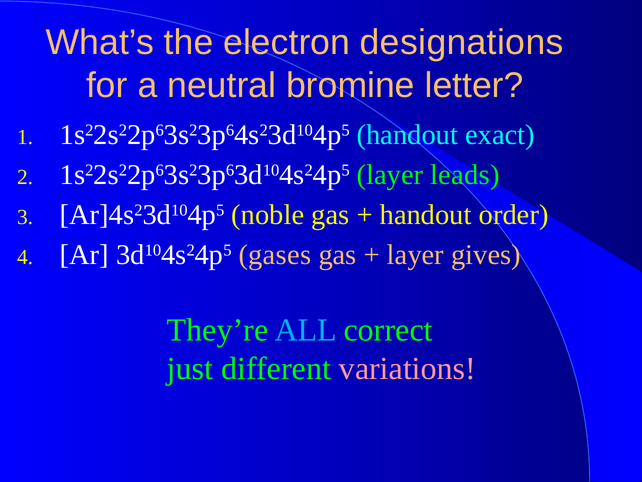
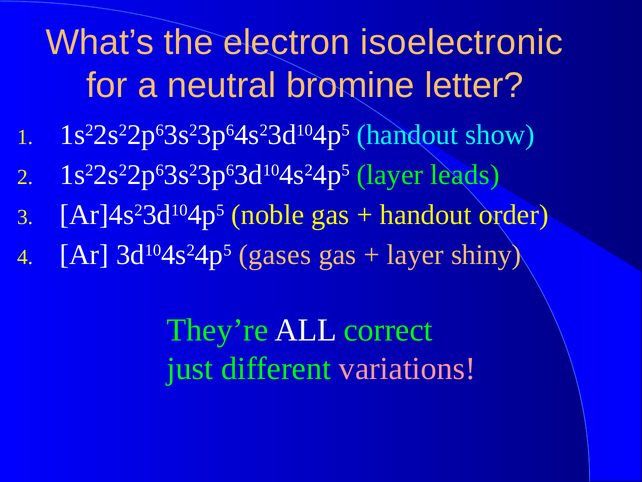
designations: designations -> isoelectronic
exact: exact -> show
gives: gives -> shiny
ALL colour: light blue -> white
